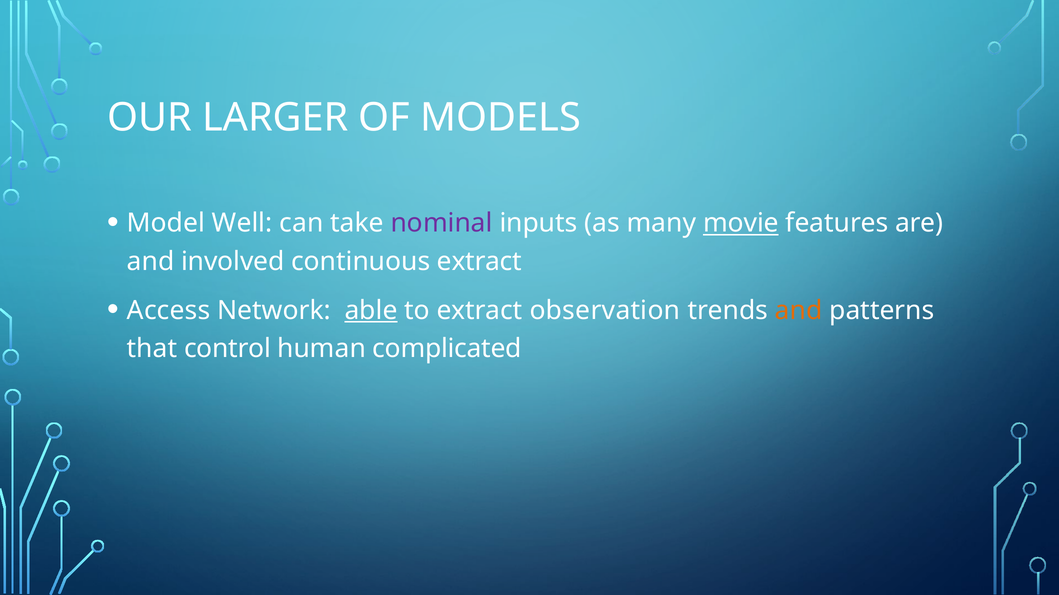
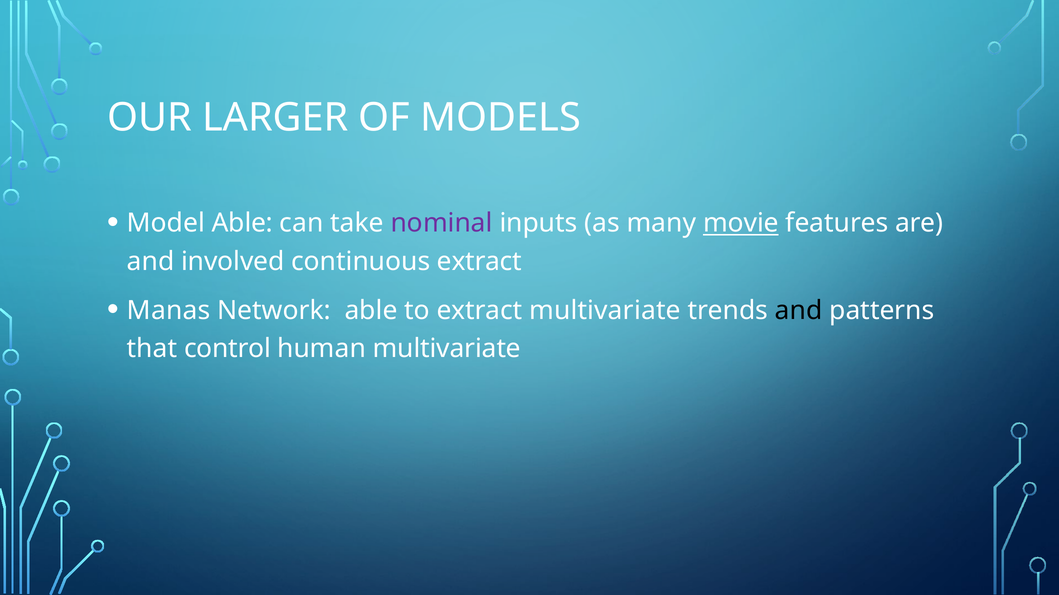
Model Well: Well -> Able
Access: Access -> Manas
able at (371, 311) underline: present -> none
extract observation: observation -> multivariate
and at (799, 311) colour: orange -> black
human complicated: complicated -> multivariate
